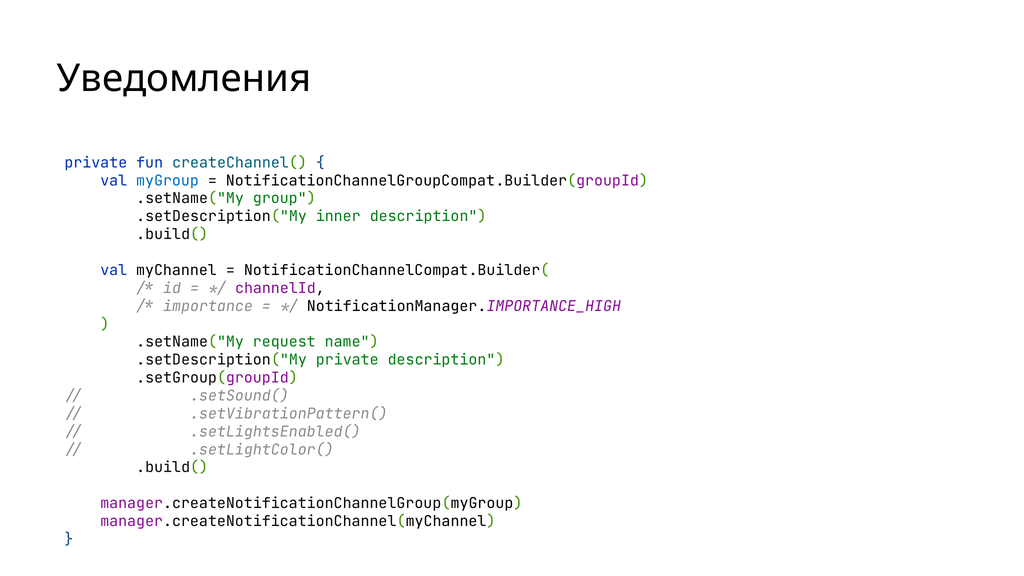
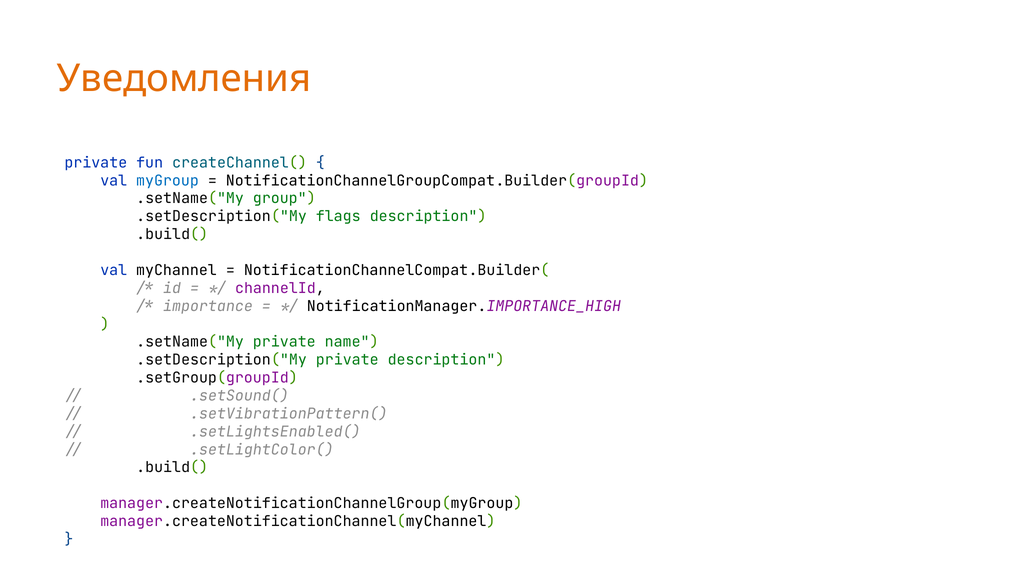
Уведомления colour: black -> orange
inner: inner -> flags
.setName("My request: request -> private
